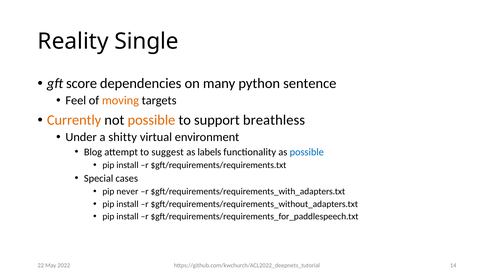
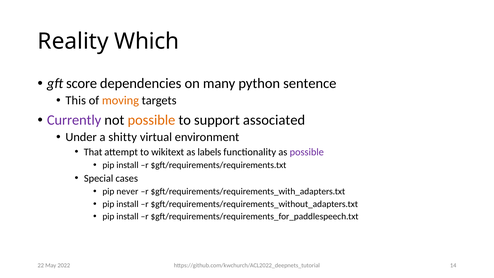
Single: Single -> Which
Feel: Feel -> This
Currently colour: orange -> purple
breathless: breathless -> associated
Blog: Blog -> That
suggest: suggest -> wikitext
possible at (307, 152) colour: blue -> purple
